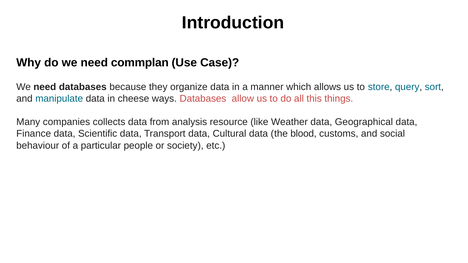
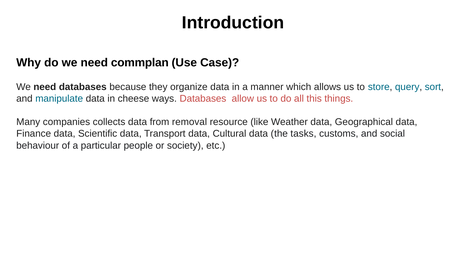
analysis: analysis -> removal
blood: blood -> tasks
